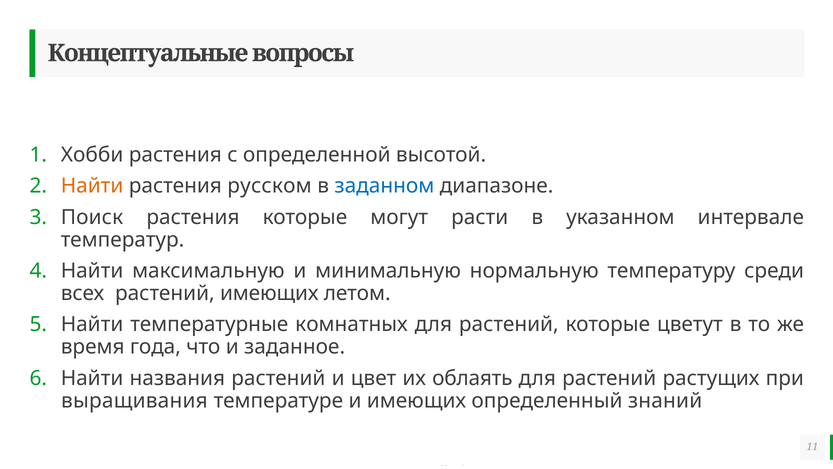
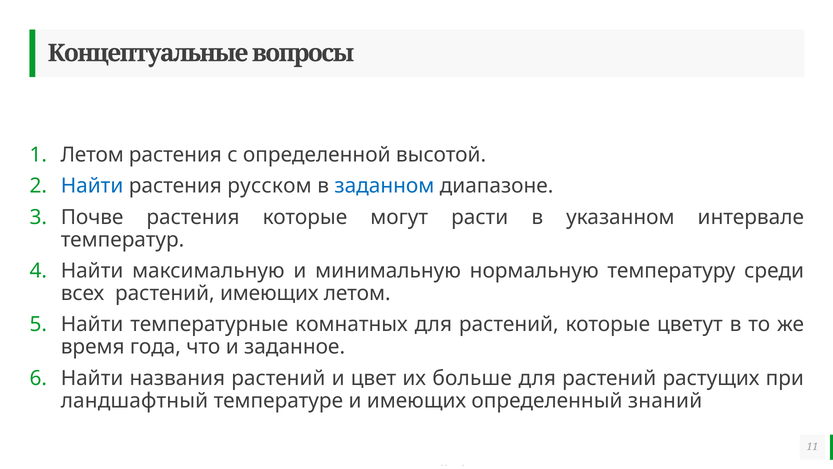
Хобби at (92, 155): Хобби -> Летом
Найти at (92, 186) colour: orange -> blue
Поиск: Поиск -> Почве
облаять: облаять -> больше
выращивания: выращивания -> ландшафтный
